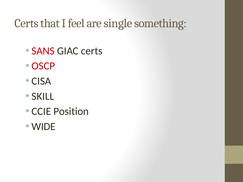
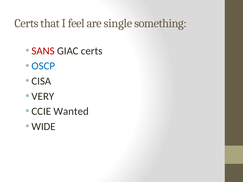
OSCP colour: red -> blue
SKILL: SKILL -> VERY
Position: Position -> Wanted
